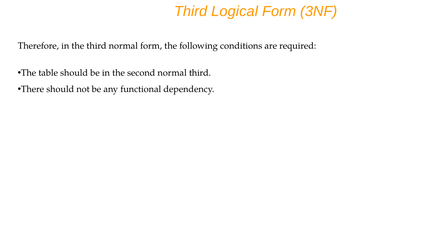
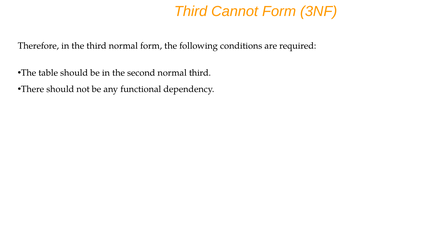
Logical: Logical -> Cannot
